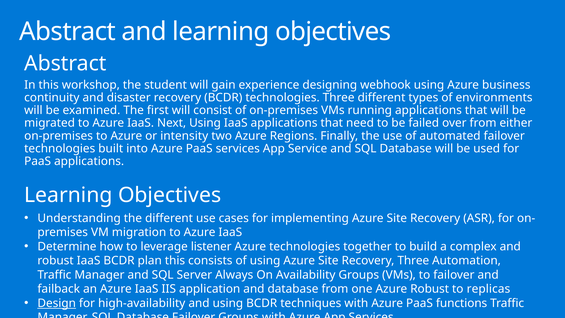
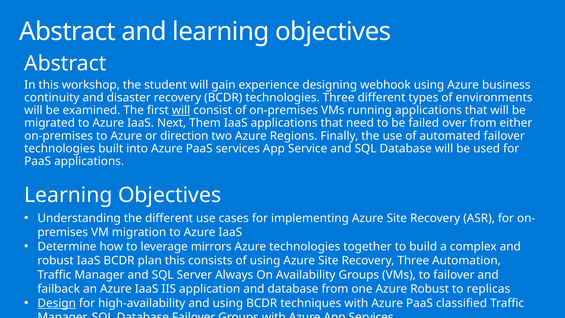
will at (181, 110) underline: none -> present
Next Using: Using -> Them
intensity: intensity -> direction
listener: listener -> mirrors
functions: functions -> classified
